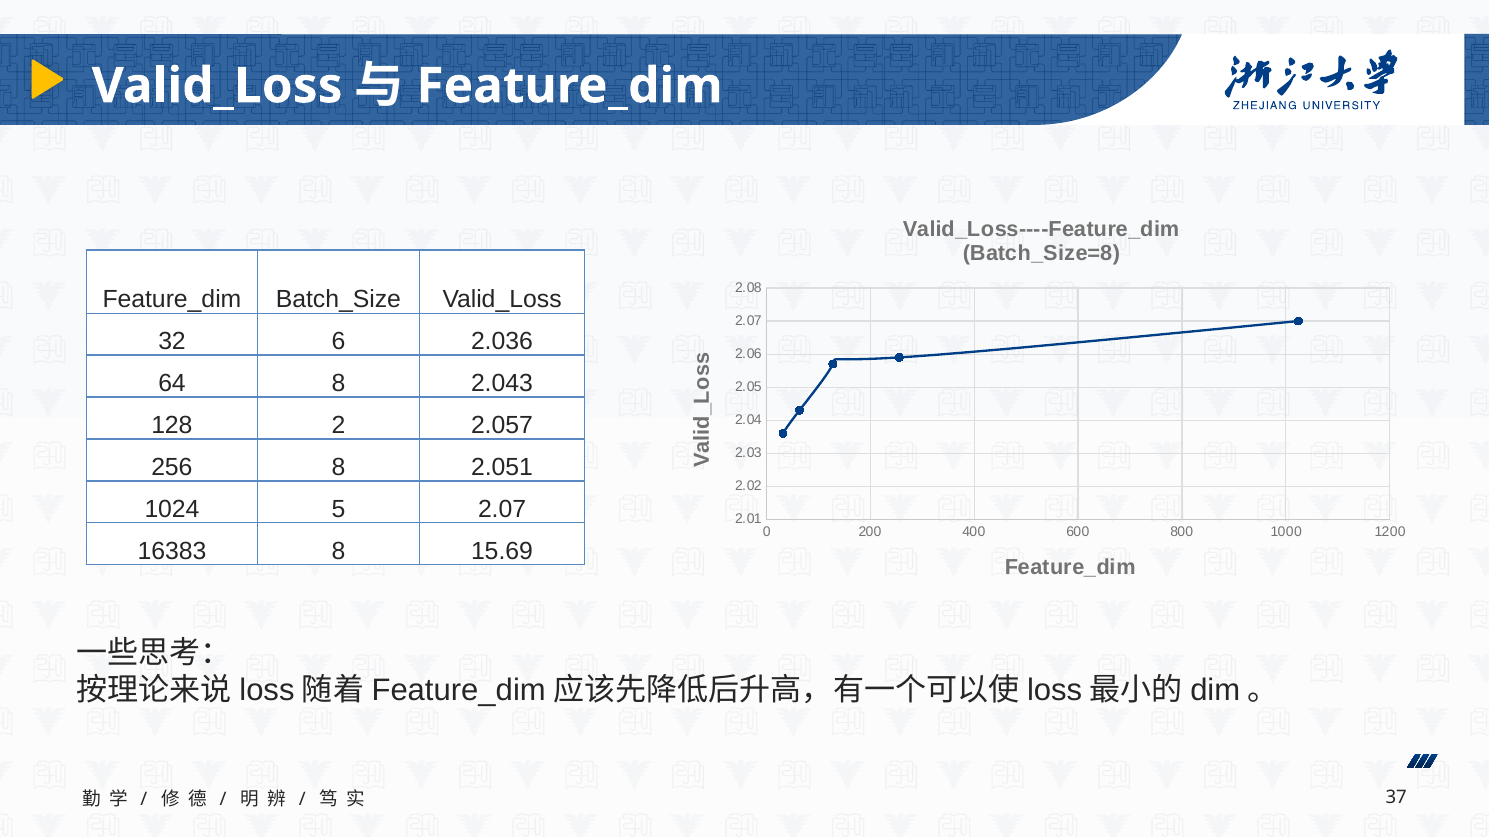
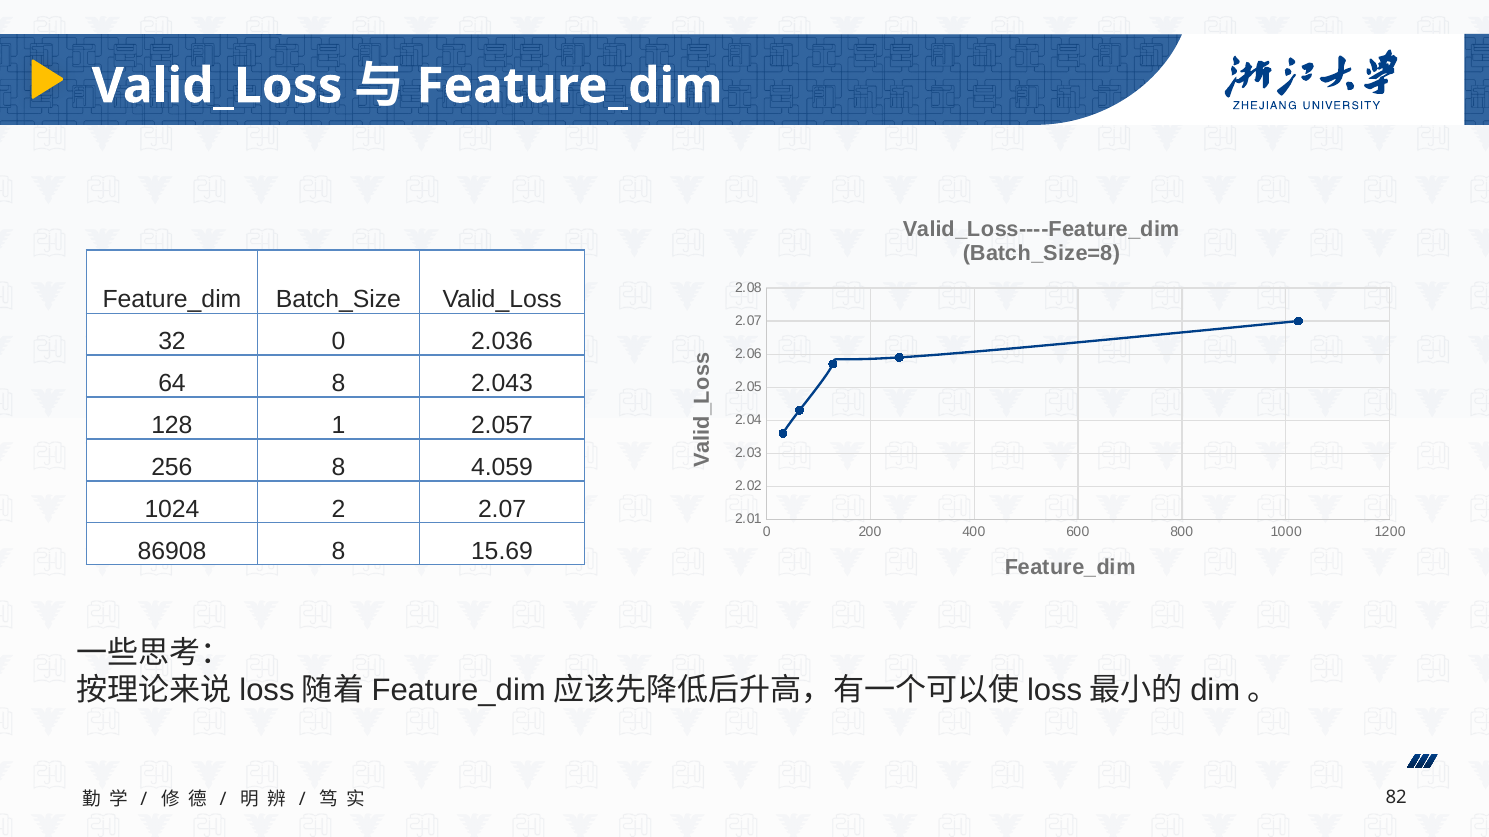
32 6: 6 -> 0
2: 2 -> 1
2.051: 2.051 -> 4.059
5: 5 -> 2
16383: 16383 -> 86908
37: 37 -> 82
